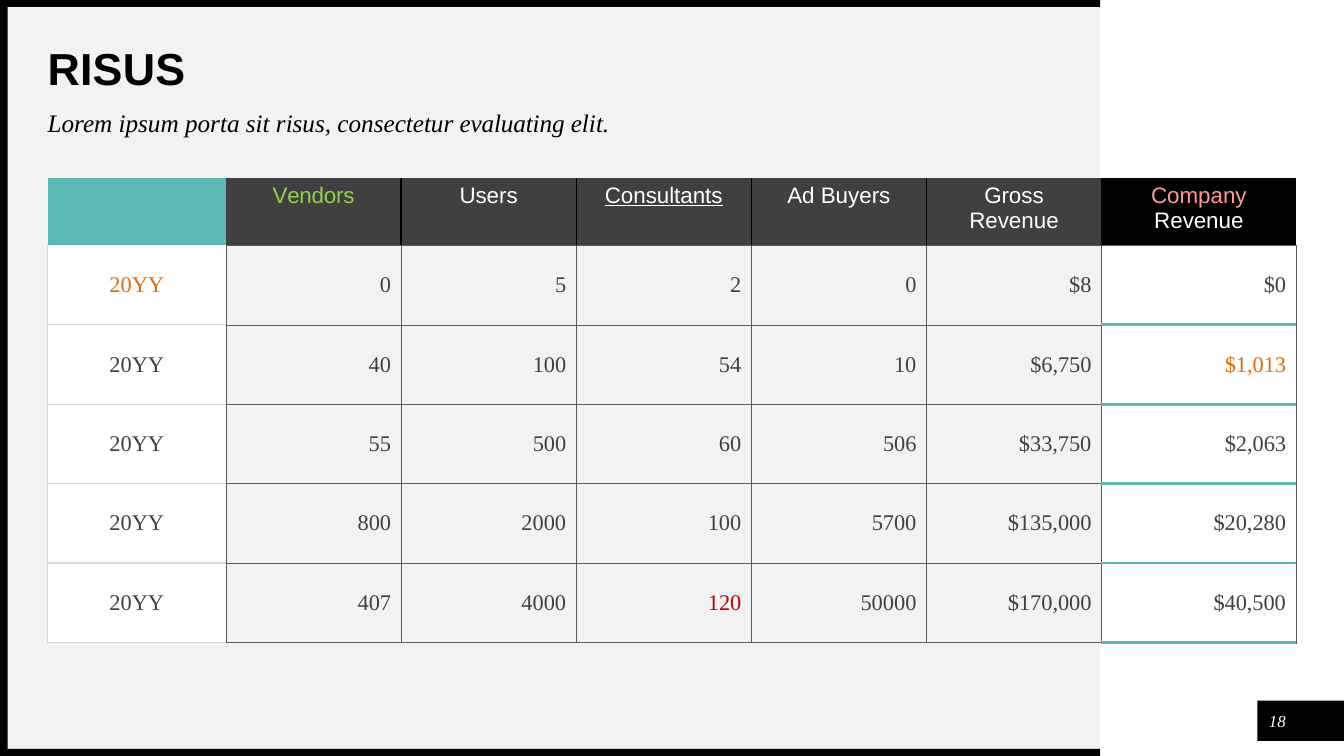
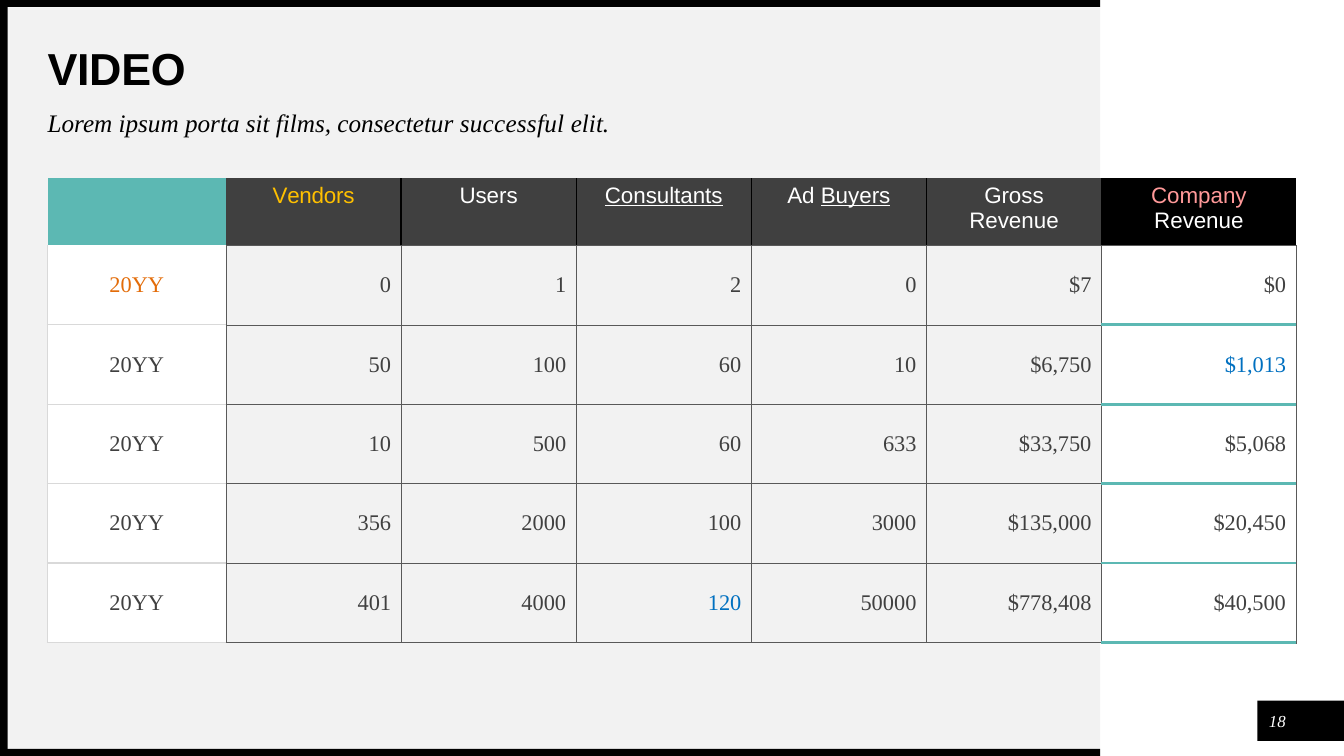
RISUS at (116, 71): RISUS -> VIDEO
sit risus: risus -> films
evaluating: evaluating -> successful
Vendors colour: light green -> yellow
Buyers underline: none -> present
5: 5 -> 1
$8: $8 -> $7
40: 40 -> 50
100 54: 54 -> 60
$1,013 colour: orange -> blue
20YY 55: 55 -> 10
506: 506 -> 633
$2,063: $2,063 -> $5,068
800: 800 -> 356
5700: 5700 -> 3000
$20,280: $20,280 -> $20,450
407: 407 -> 401
120 colour: red -> blue
$170,000: $170,000 -> $778,408
